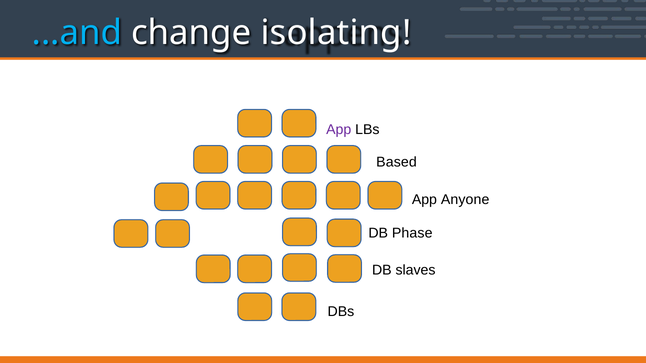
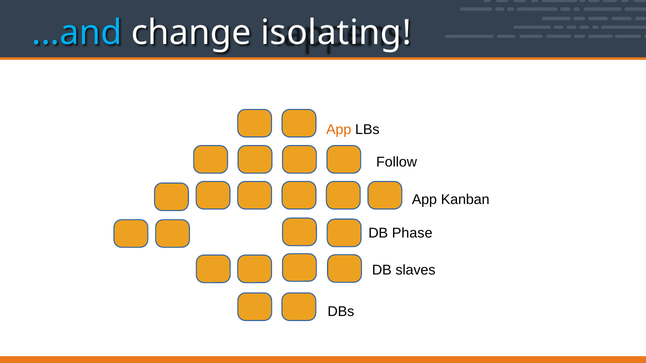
App at (339, 129) colour: purple -> orange
Based: Based -> Follow
Anyone: Anyone -> Kanban
